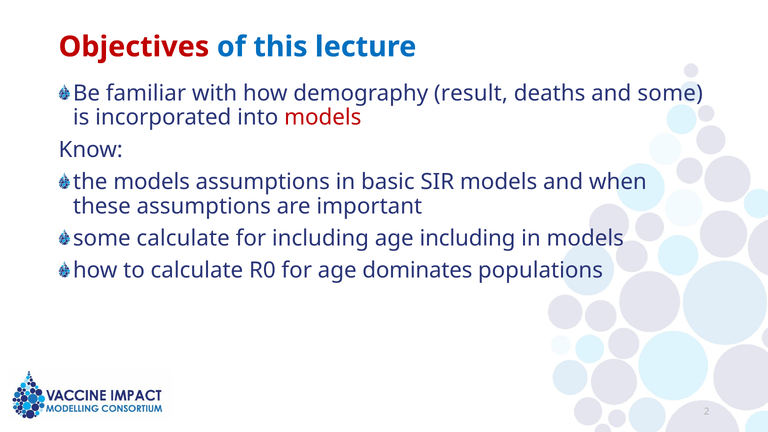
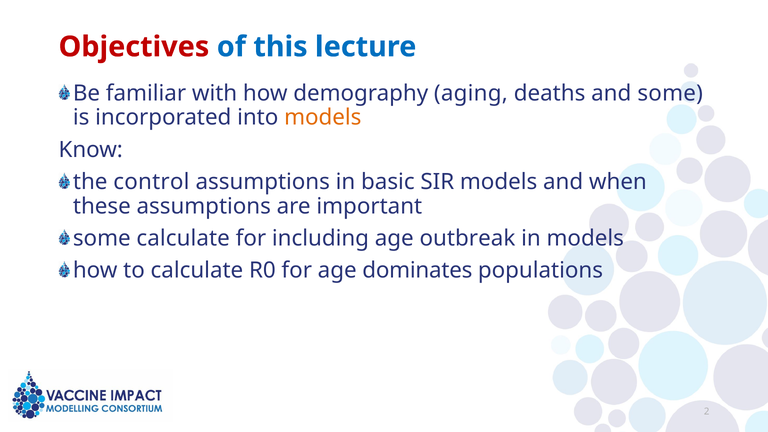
result: result -> aging
models at (323, 118) colour: red -> orange
the models: models -> control
age including: including -> outbreak
